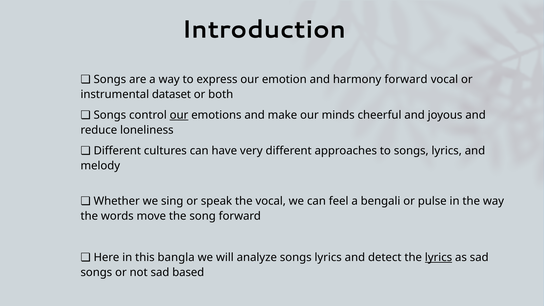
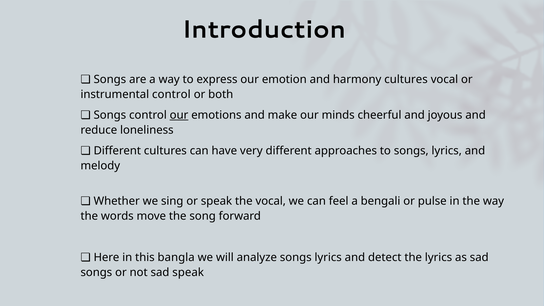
harmony forward: forward -> cultures
instrumental dataset: dataset -> control
lyrics at (439, 257) underline: present -> none
sad based: based -> speak
